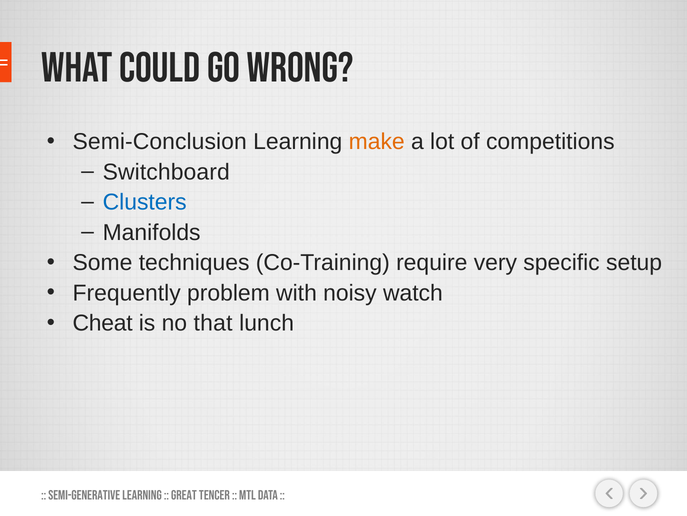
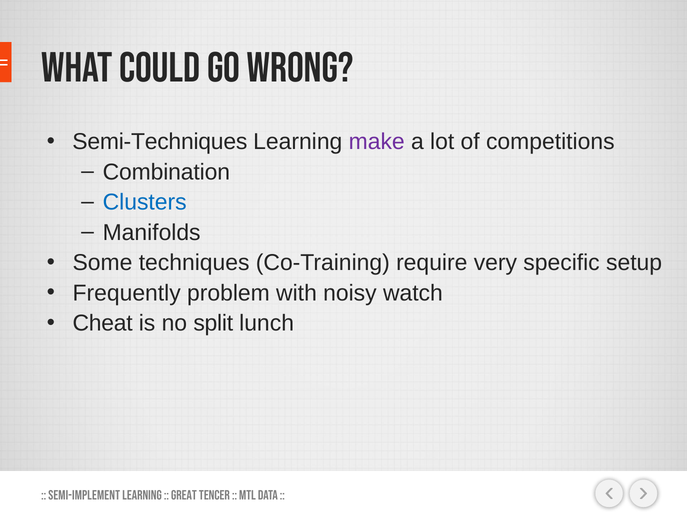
Semi-Conclusion: Semi-Conclusion -> Semi-Techniques
make colour: orange -> purple
Switchboard: Switchboard -> Combination
that: that -> split
Semi-Generative: Semi-Generative -> Semi-Implement
